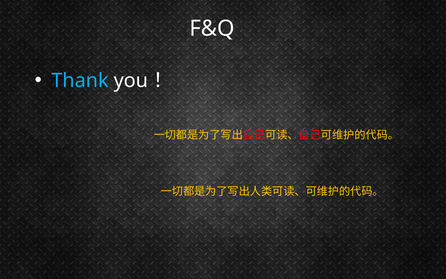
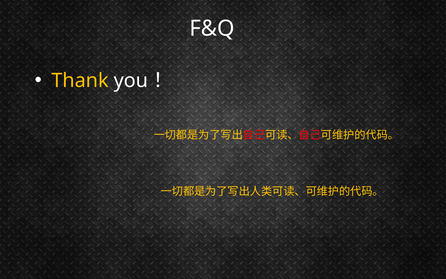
Thank colour: light blue -> yellow
